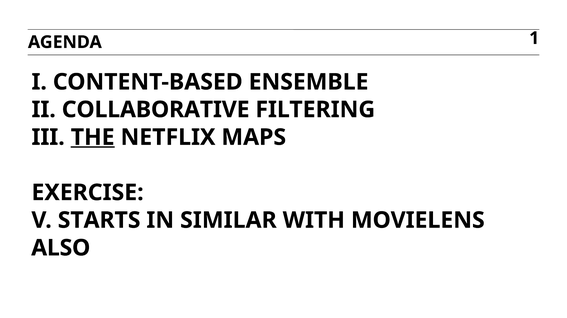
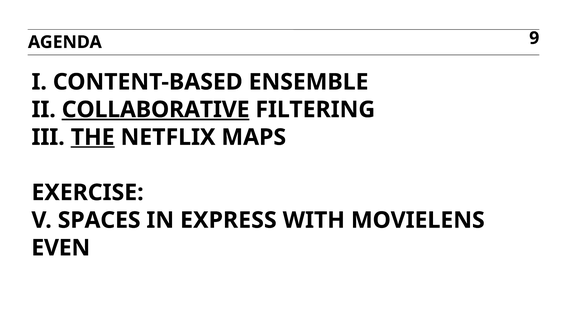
1: 1 -> 9
COLLABORATIVE underline: none -> present
STARTS: STARTS -> SPACES
SIMILAR: SIMILAR -> EXPRESS
ALSO: ALSO -> EVEN
